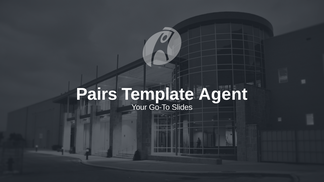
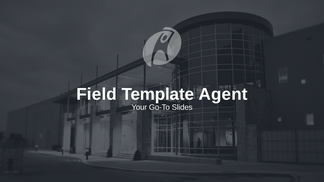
Pairs: Pairs -> Field
